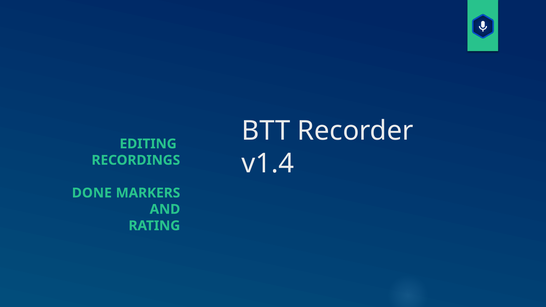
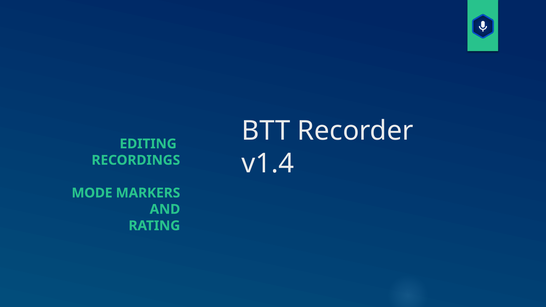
DONE: DONE -> MODE
